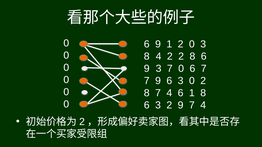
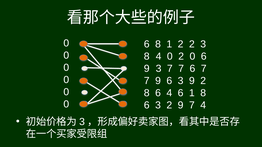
9 at (158, 44): 9 -> 8
2 0: 0 -> 2
8 4 2: 2 -> 0
8 at (192, 57): 8 -> 0
3 7 0: 0 -> 7
3 0: 0 -> 9
7 at (158, 93): 7 -> 6
2 at (82, 122): 2 -> 3
